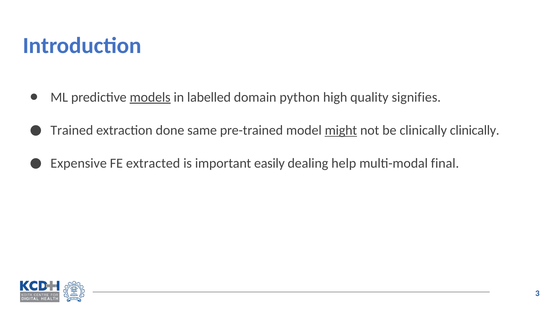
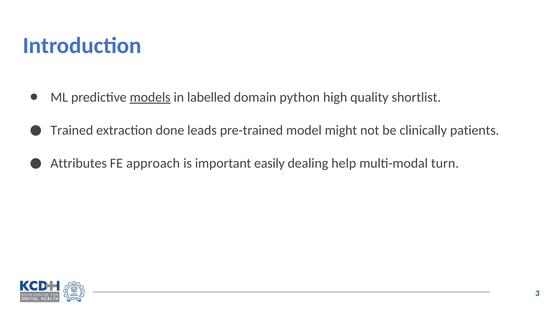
signifies: signifies -> shortlist
same: same -> leads
might underline: present -> none
clinically clinically: clinically -> patients
Expensive: Expensive -> Attributes
extracted: extracted -> approach
final: final -> turn
